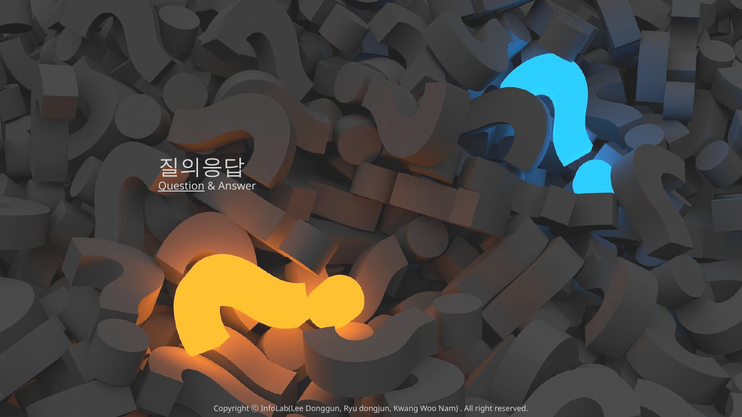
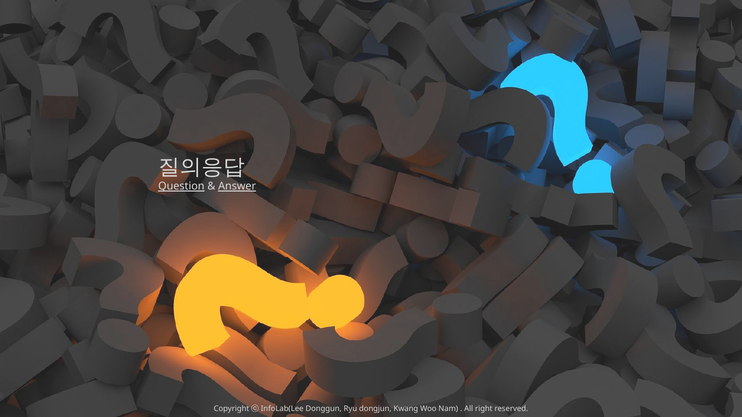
Answer underline: none -> present
